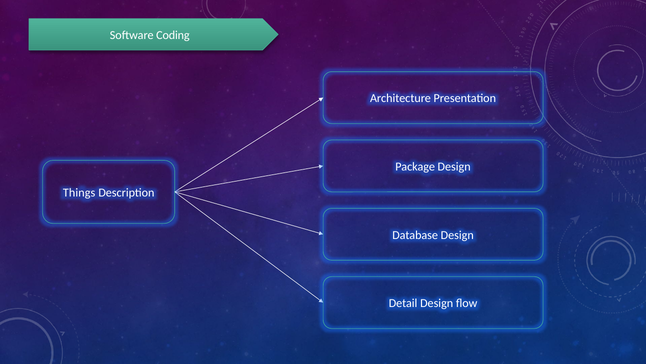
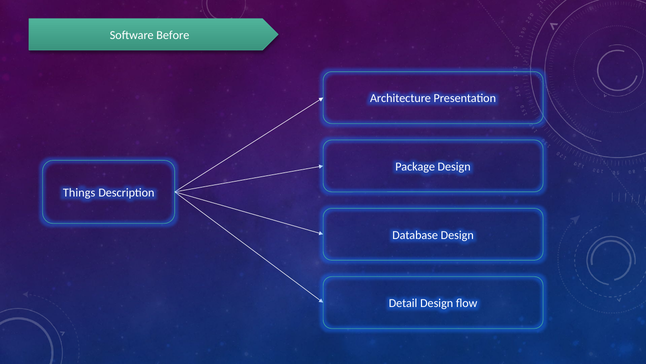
Coding: Coding -> Before
